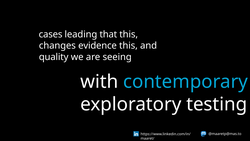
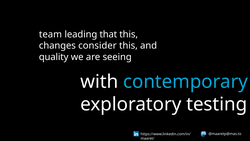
cases: cases -> team
evidence: evidence -> consider
